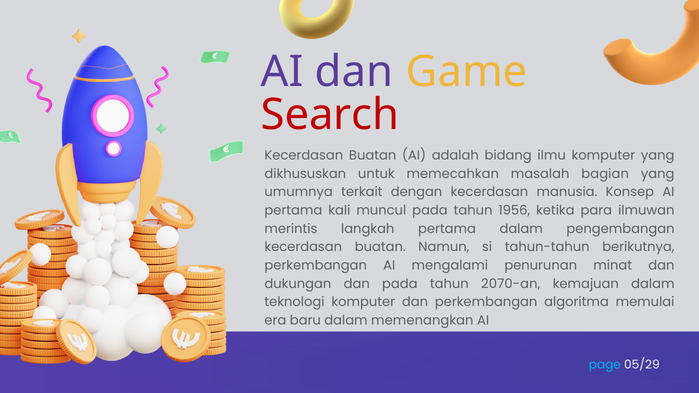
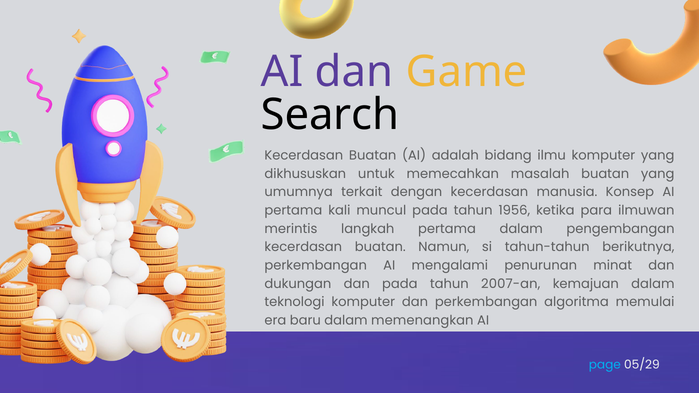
Search colour: red -> black
masalah bagian: bagian -> buatan
2070-an: 2070-an -> 2007-an
